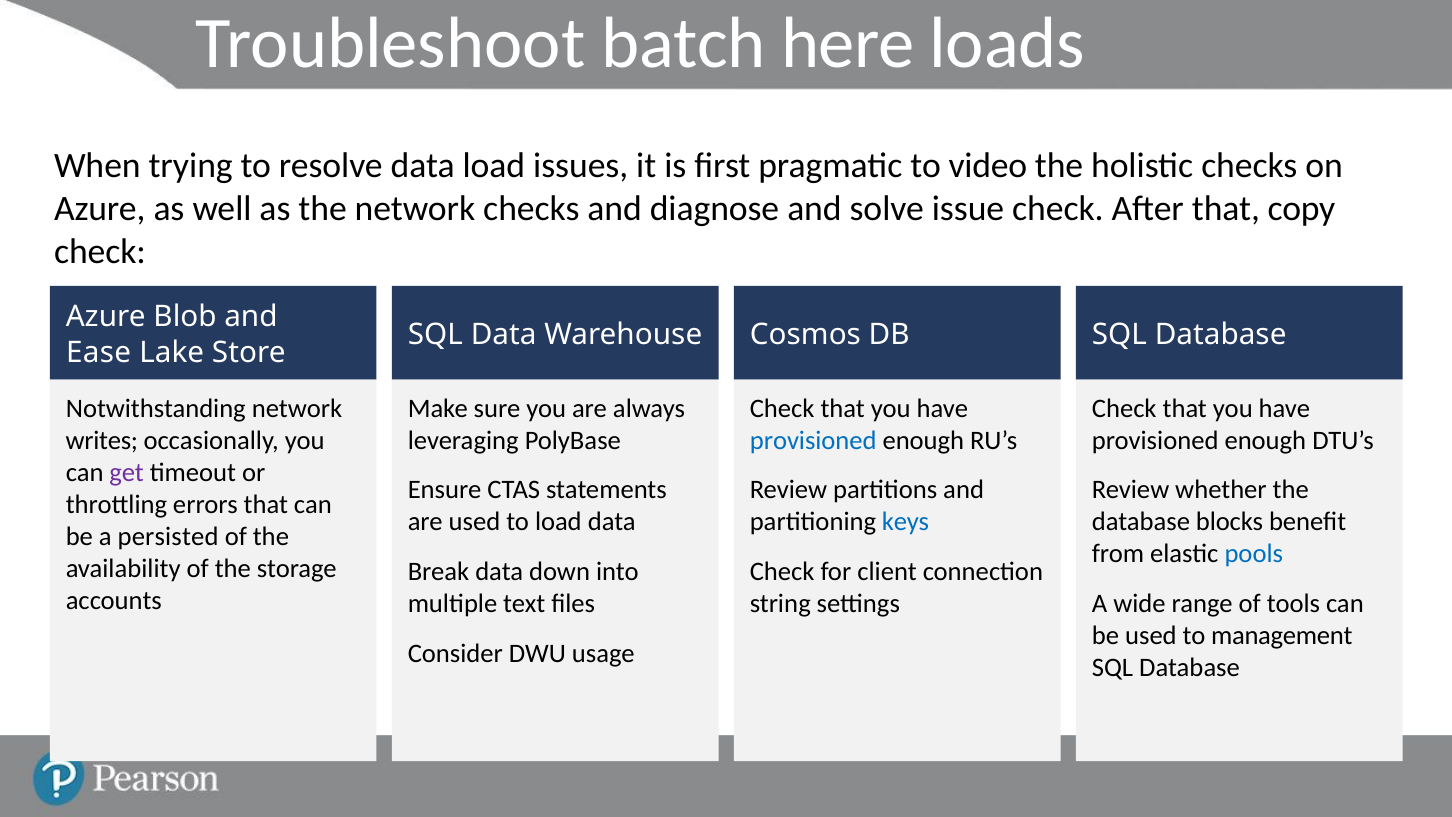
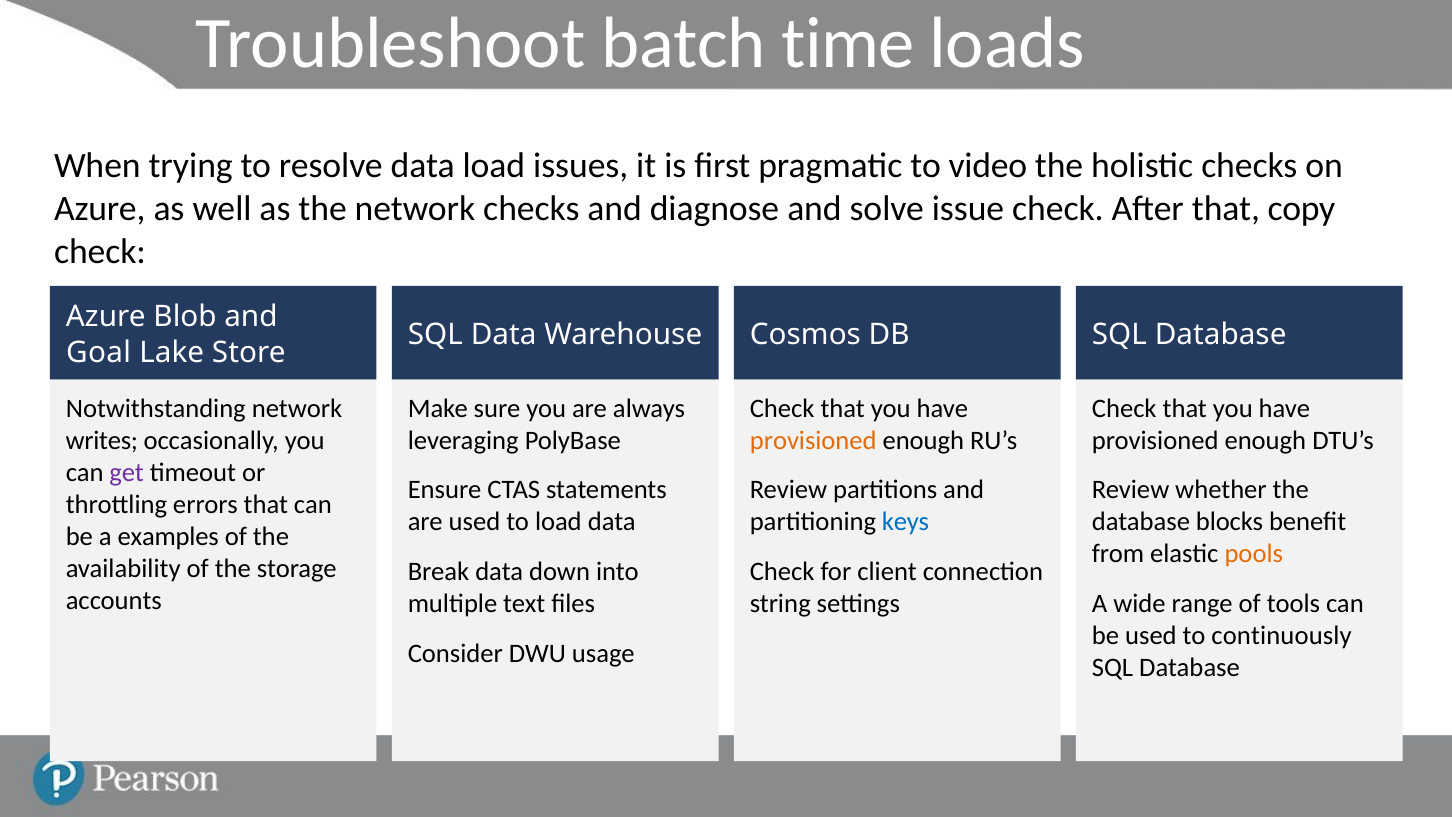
here: here -> time
Ease: Ease -> Goal
provisioned at (813, 440) colour: blue -> orange
persisted: persisted -> examples
pools colour: blue -> orange
management: management -> continuously
